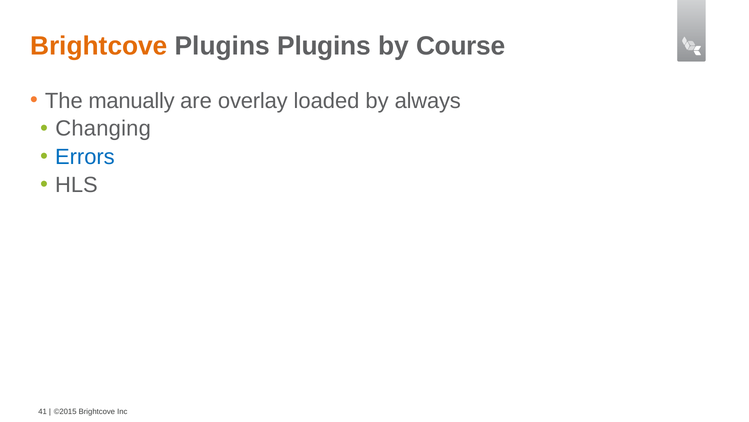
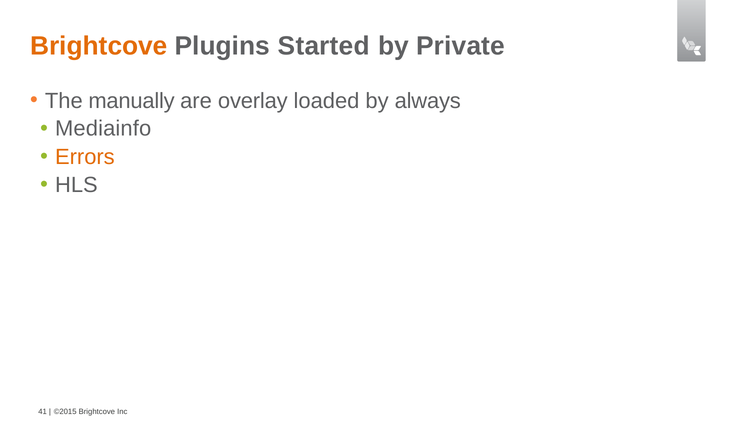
Plugins Plugins: Plugins -> Started
Course: Course -> Private
Changing: Changing -> Mediainfo
Errors colour: blue -> orange
